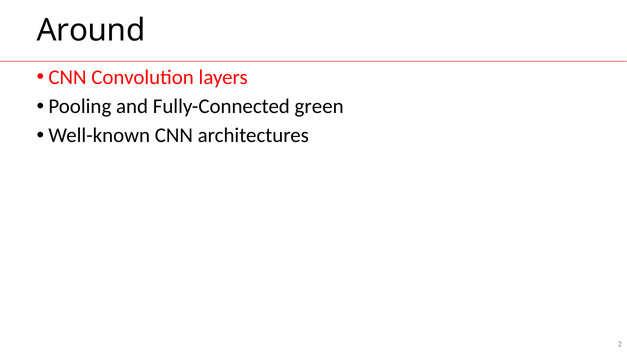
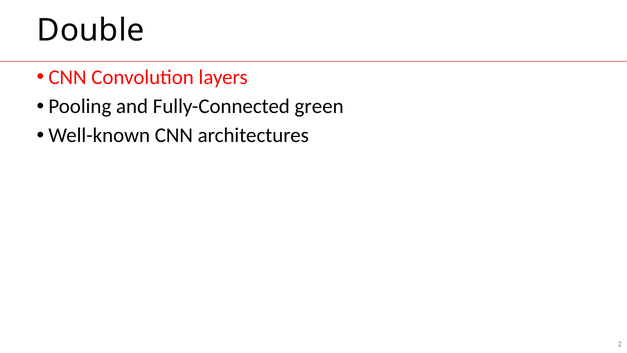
Around: Around -> Double
